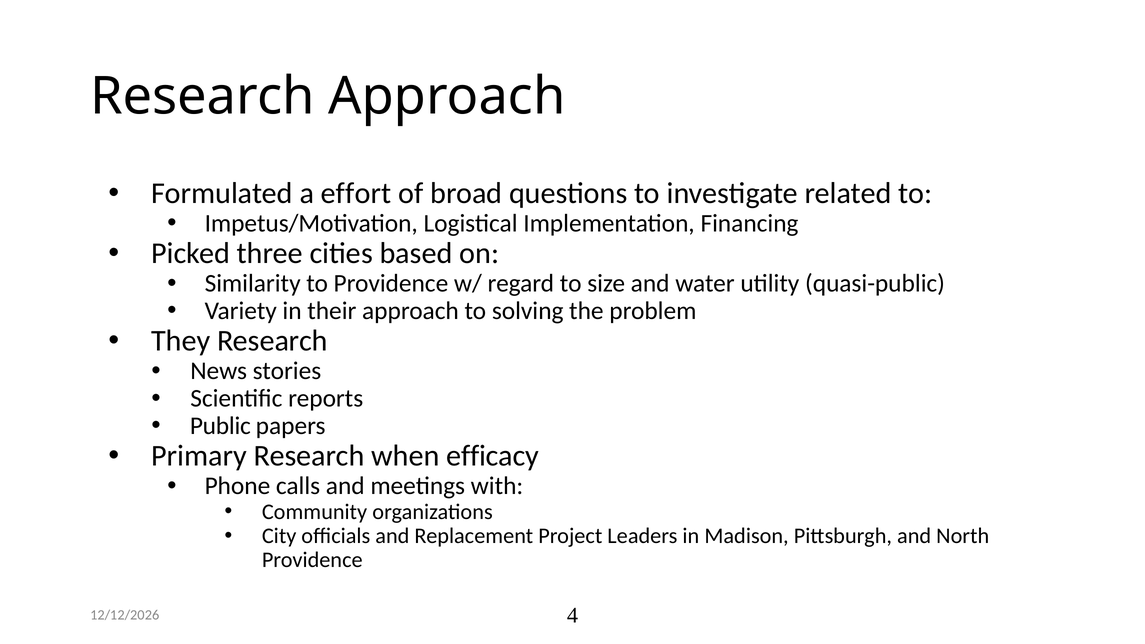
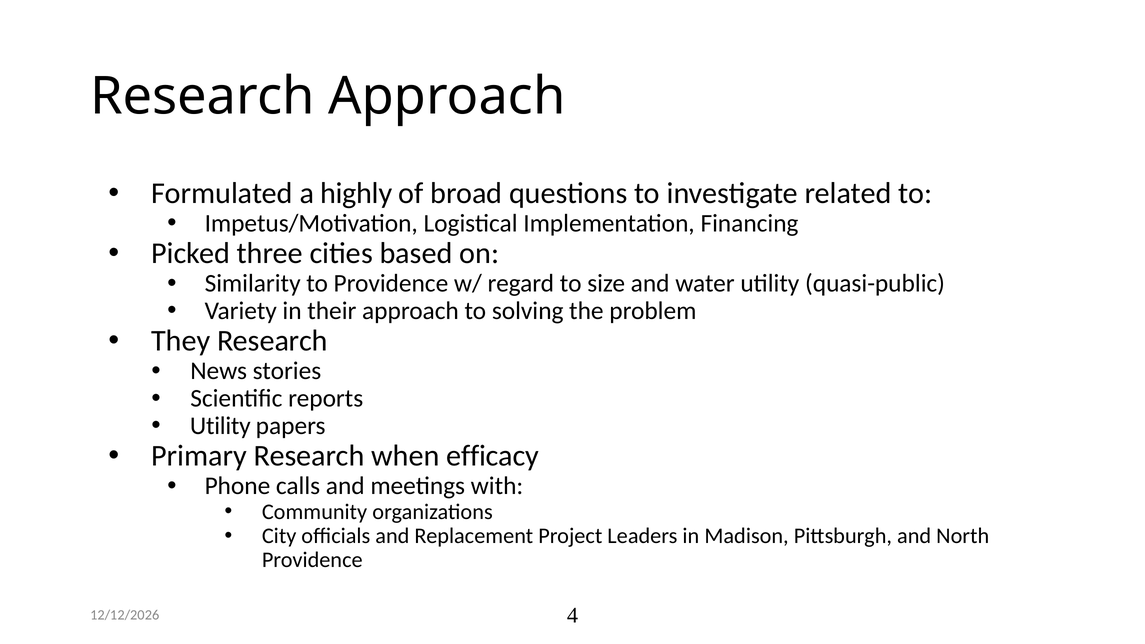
effort: effort -> highly
Public at (220, 426): Public -> Utility
